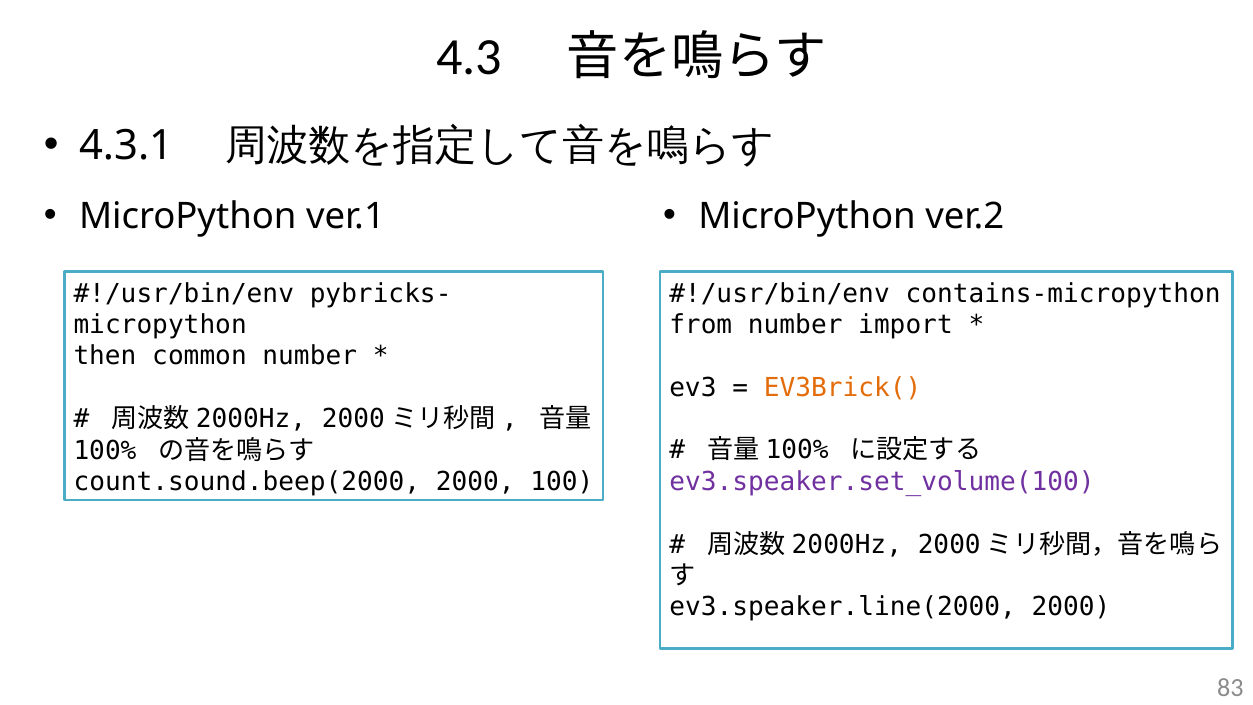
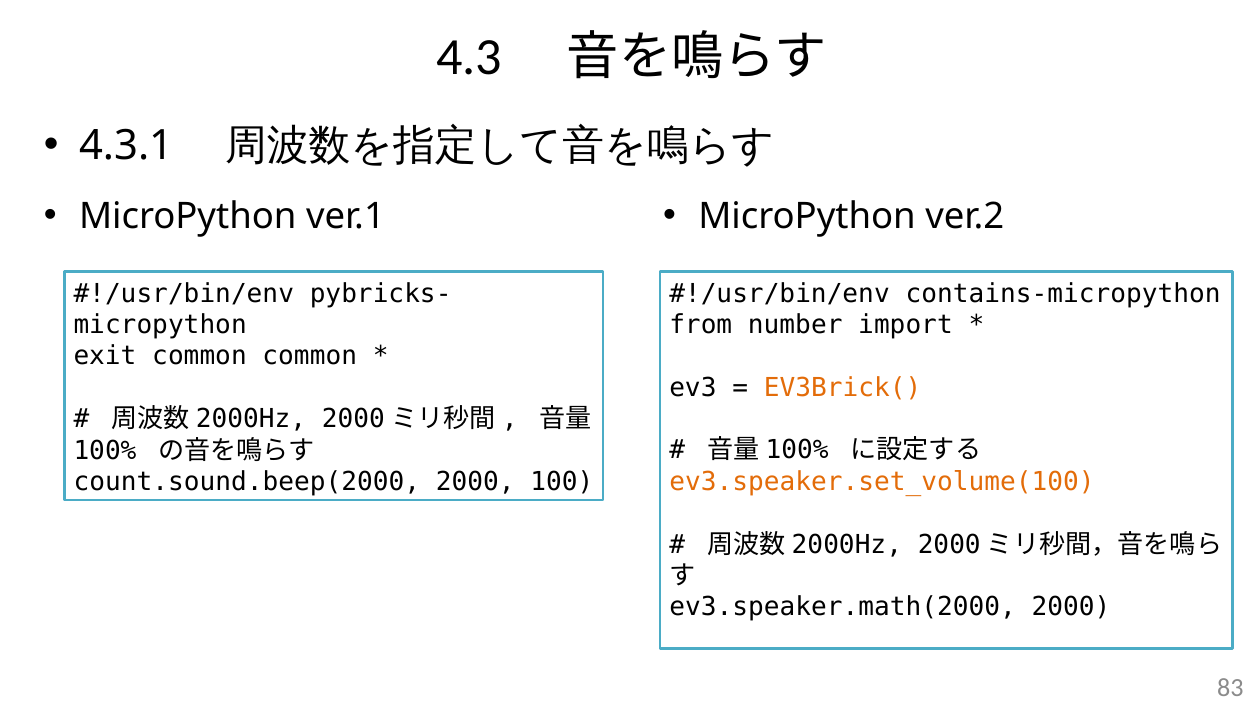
then: then -> exit
common number: number -> common
ev3.speaker.set_volume(100 colour: purple -> orange
ev3.speaker.line(2000: ev3.speaker.line(2000 -> ev3.speaker.math(2000
